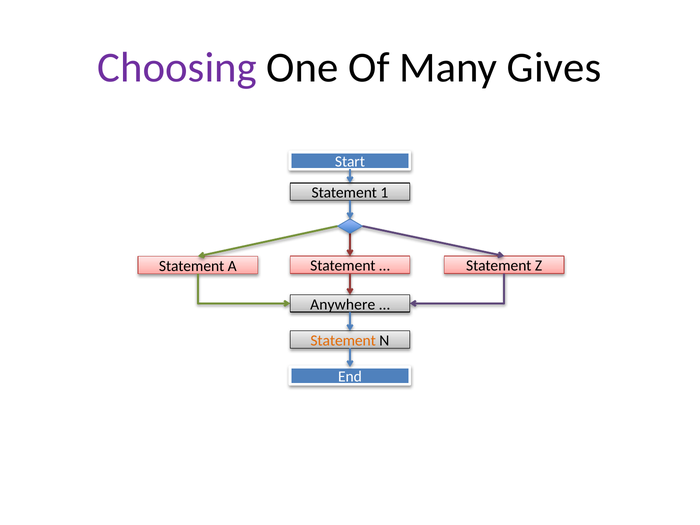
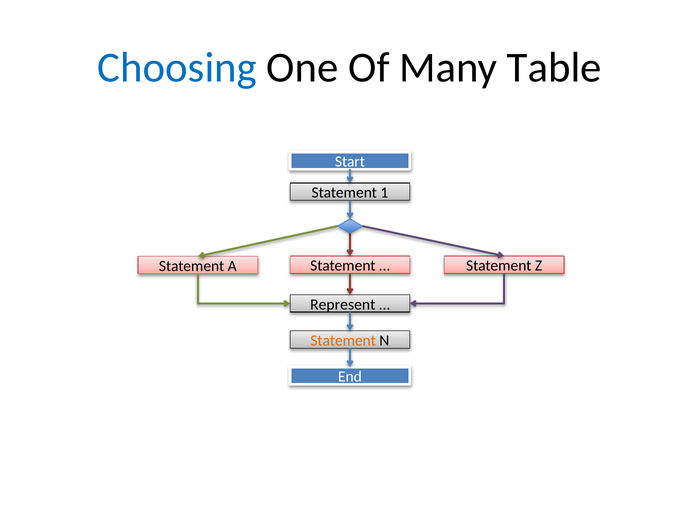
Choosing colour: purple -> blue
Gives: Gives -> Table
Anywhere: Anywhere -> Represent
